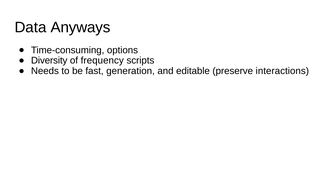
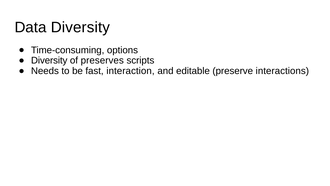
Data Anyways: Anyways -> Diversity
frequency: frequency -> preserves
generation: generation -> interaction
